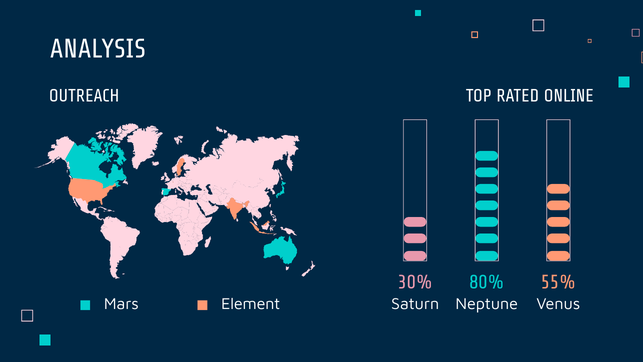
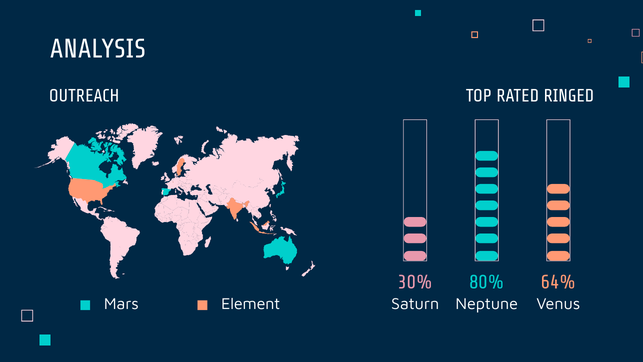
ONLINE: ONLINE -> RINGED
55%: 55% -> 64%
